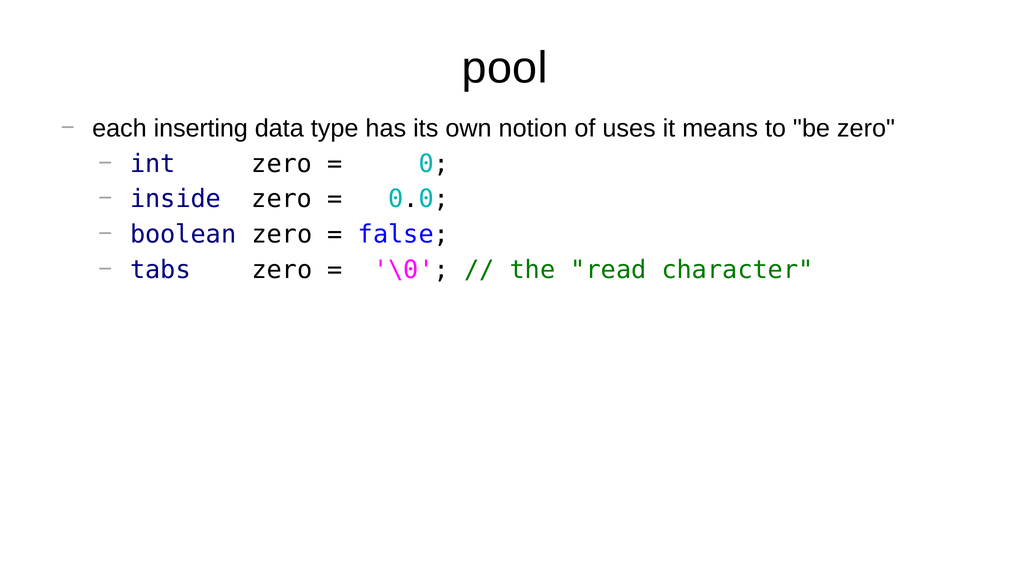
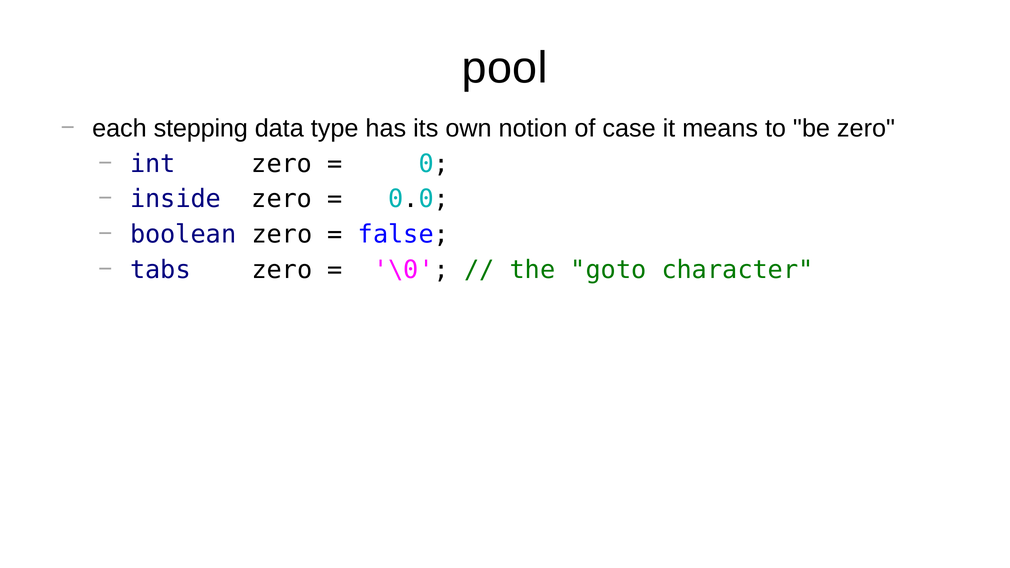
inserting: inserting -> stepping
uses: uses -> case
read: read -> goto
